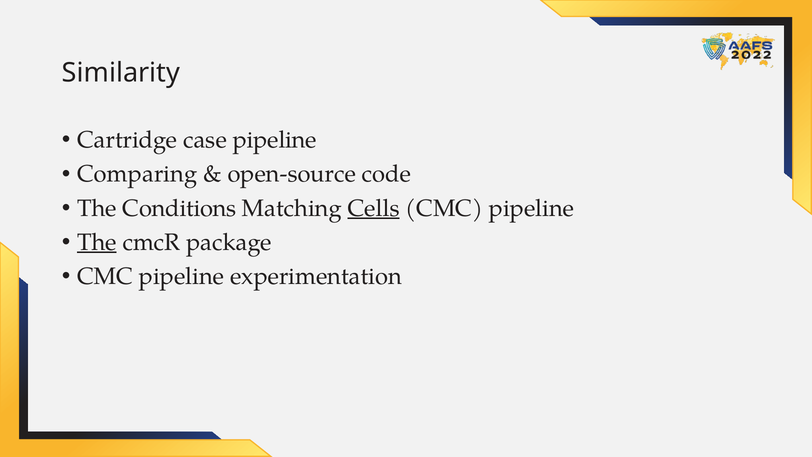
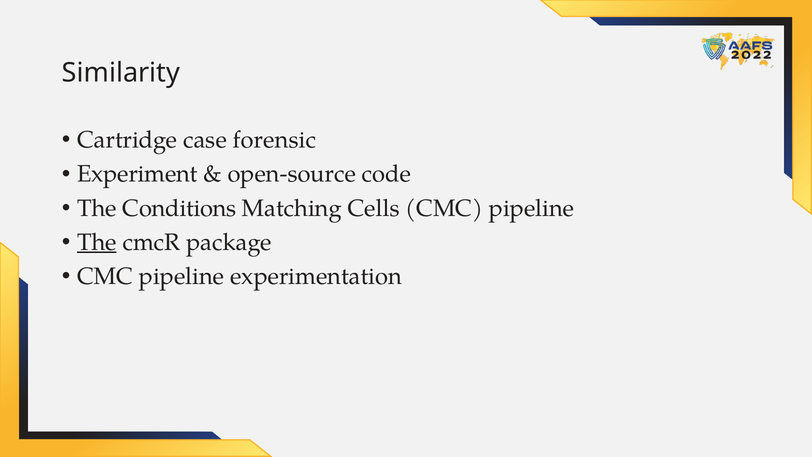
case pipeline: pipeline -> forensic
Comparing: Comparing -> Experiment
Cells underline: present -> none
